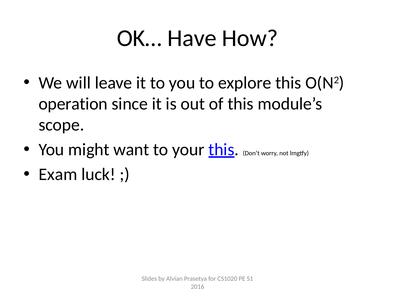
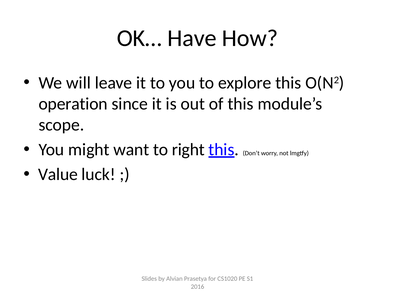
your: your -> right
Exam: Exam -> Value
